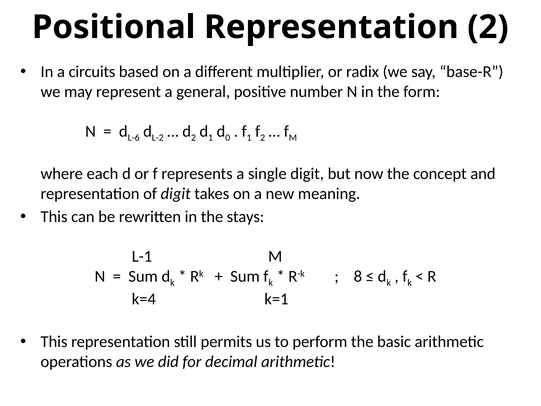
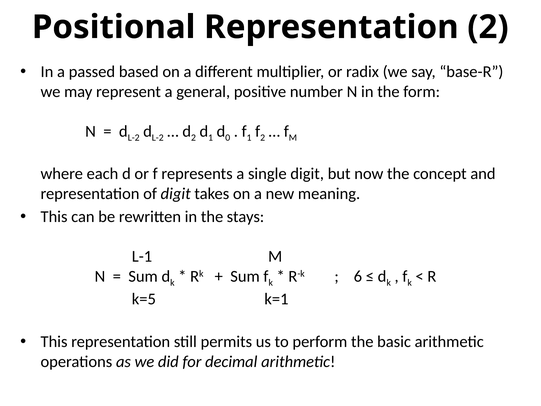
circuits: circuits -> passed
L-6 at (134, 138): L-6 -> L-2
8: 8 -> 6
k=4: k=4 -> k=5
